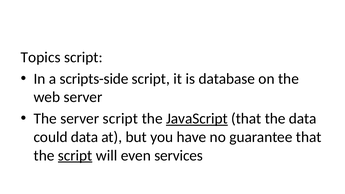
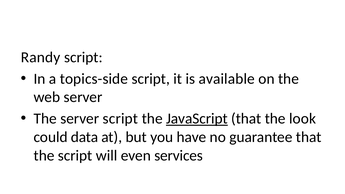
Topics: Topics -> Randy
scripts-side: scripts-side -> topics-side
database: database -> available
the data: data -> look
script at (75, 156) underline: present -> none
